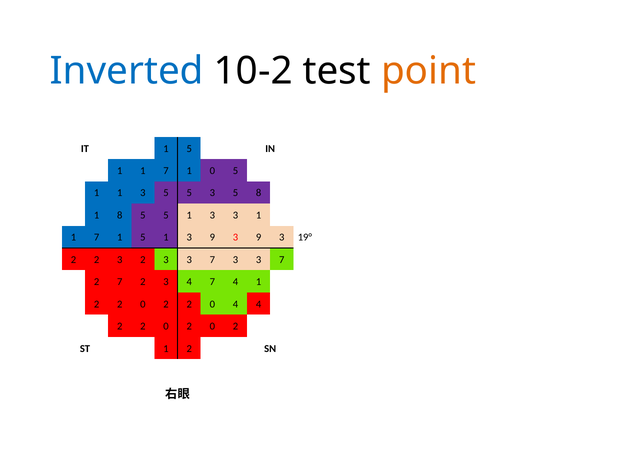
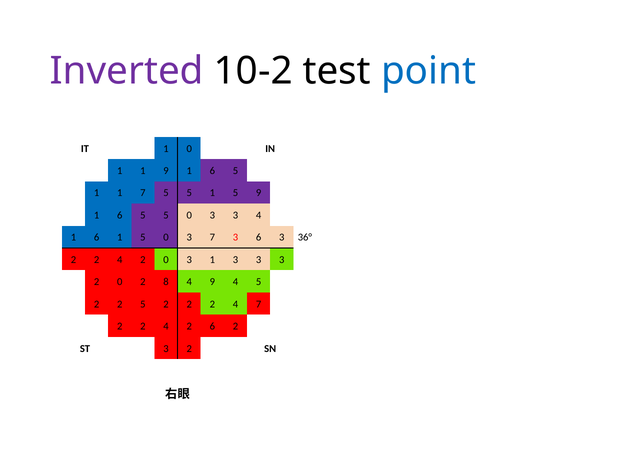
Inverted colour: blue -> purple
point colour: orange -> blue
IT 1 5: 5 -> 0
7 at (166, 171): 7 -> 9
0 at (212, 171): 0 -> 6
1 1 3: 3 -> 7
5 5 3: 3 -> 1
5 8: 8 -> 9
8 at (120, 216): 8 -> 6
5 5 1: 1 -> 0
3 1: 1 -> 4
7 at (97, 238): 7 -> 6
1 5 1: 1 -> 0
9 at (212, 238): 9 -> 7
9 at (259, 238): 9 -> 6
19°: 19° -> 36°
3 at (120, 260): 3 -> 4
3 at (166, 260): 3 -> 0
7 at (212, 260): 7 -> 1
7 at (282, 260): 7 -> 3
7 at (120, 282): 7 -> 0
3 at (166, 282): 3 -> 8
4 7: 7 -> 9
4 1: 1 -> 5
0 at (143, 305): 0 -> 5
0 at (212, 305): 0 -> 2
4 4: 4 -> 7
0 at (166, 327): 0 -> 4
0 at (212, 327): 0 -> 6
ST 1: 1 -> 3
